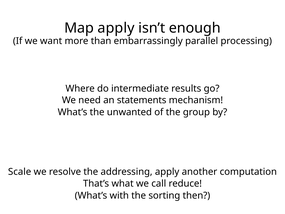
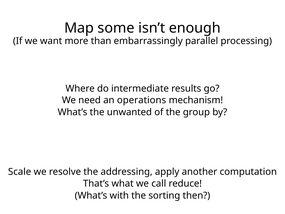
Map apply: apply -> some
statements: statements -> operations
